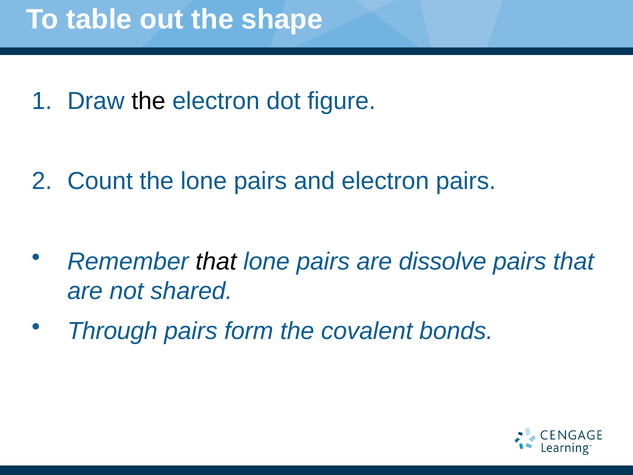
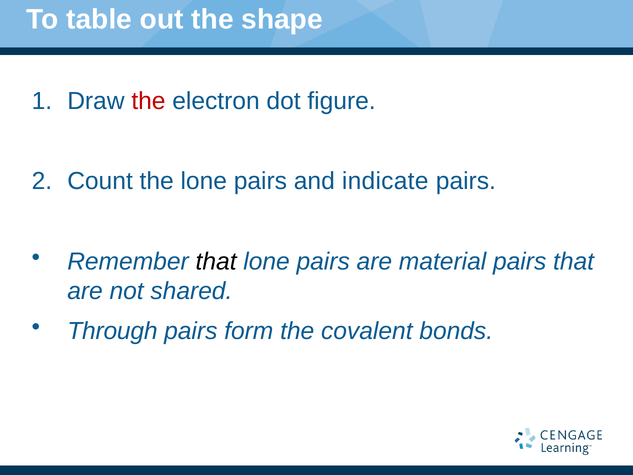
the at (148, 101) colour: black -> red
and electron: electron -> indicate
dissolve: dissolve -> material
